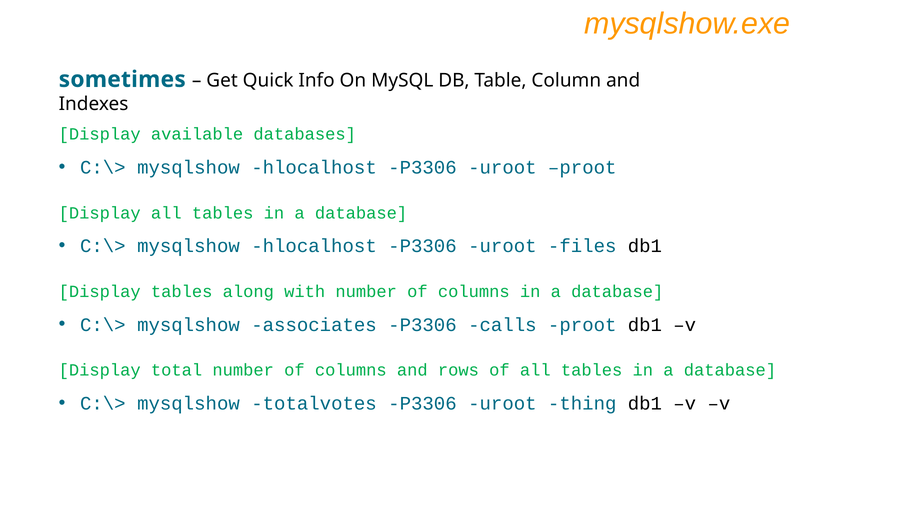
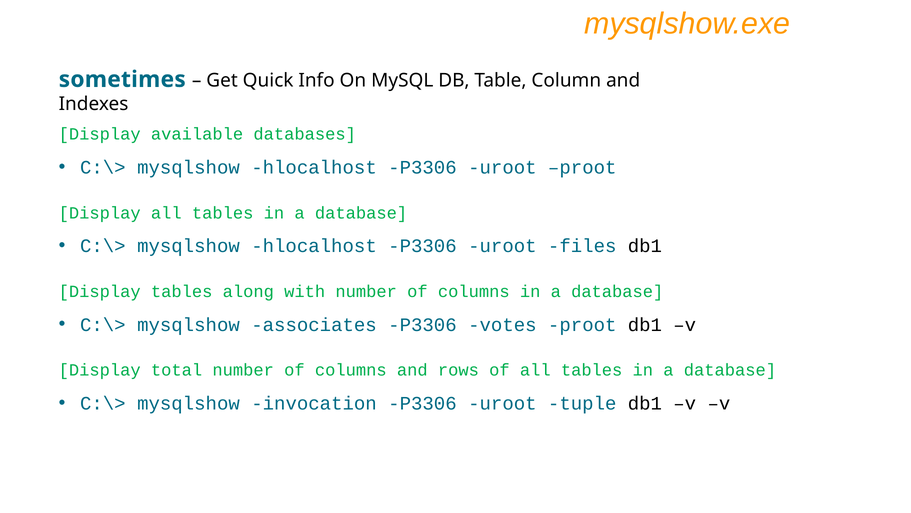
calls: calls -> votes
totalvotes: totalvotes -> invocation
thing: thing -> tuple
